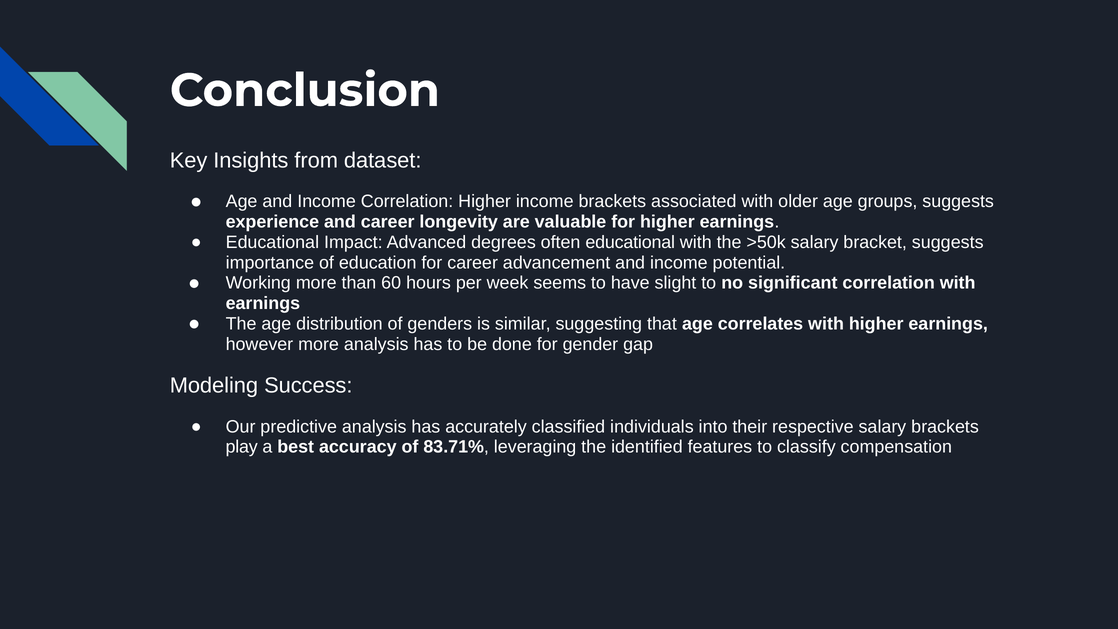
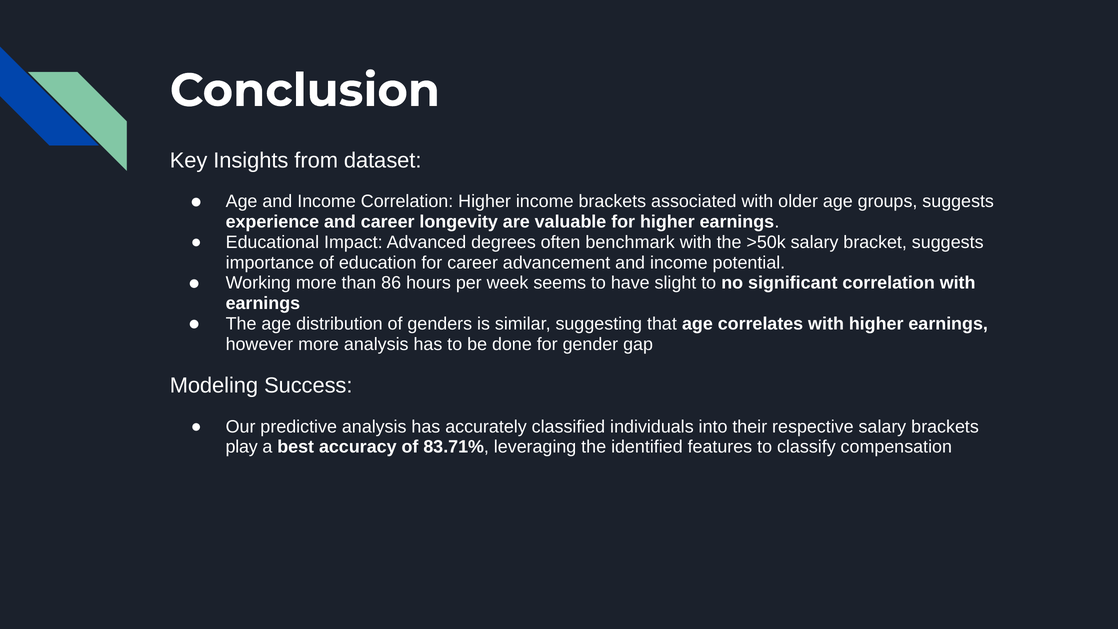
often educational: educational -> benchmark
60: 60 -> 86
